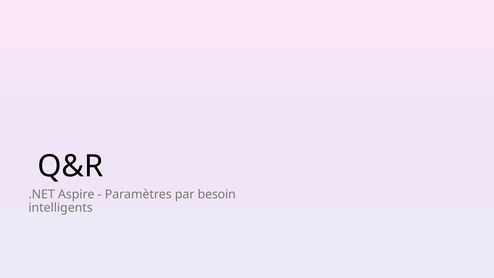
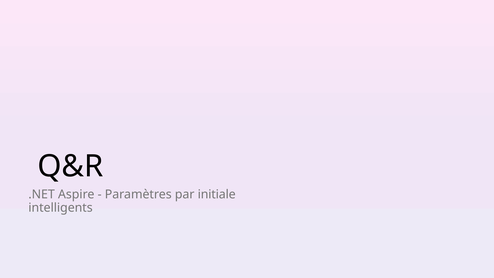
besoin: besoin -> initiale
